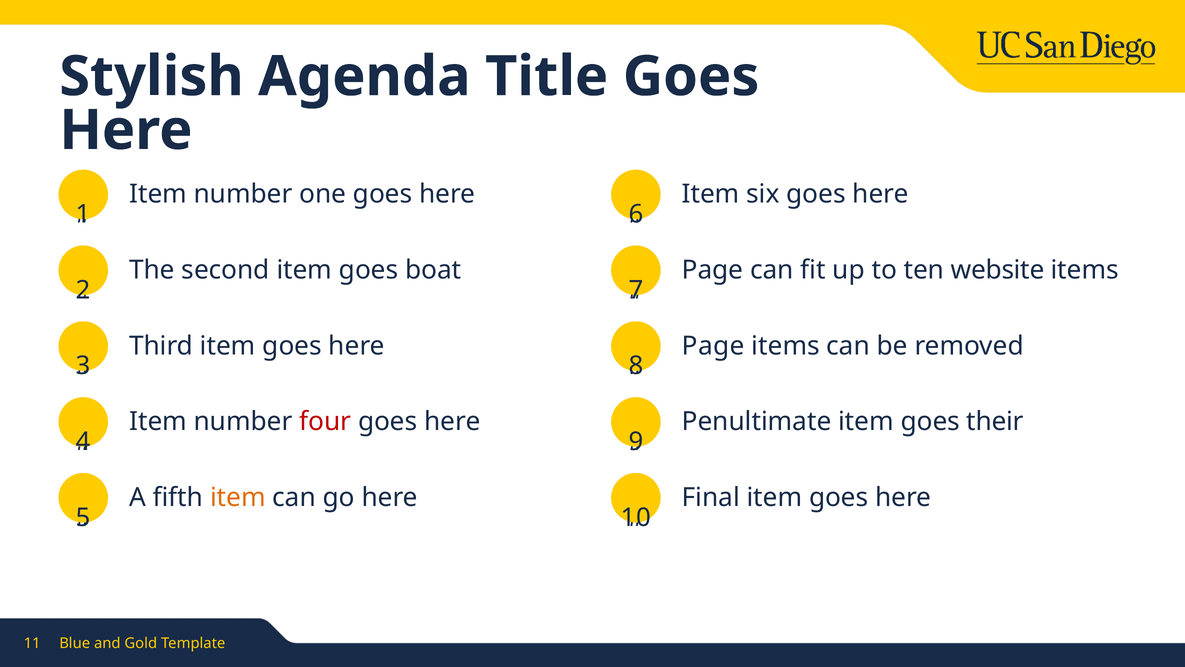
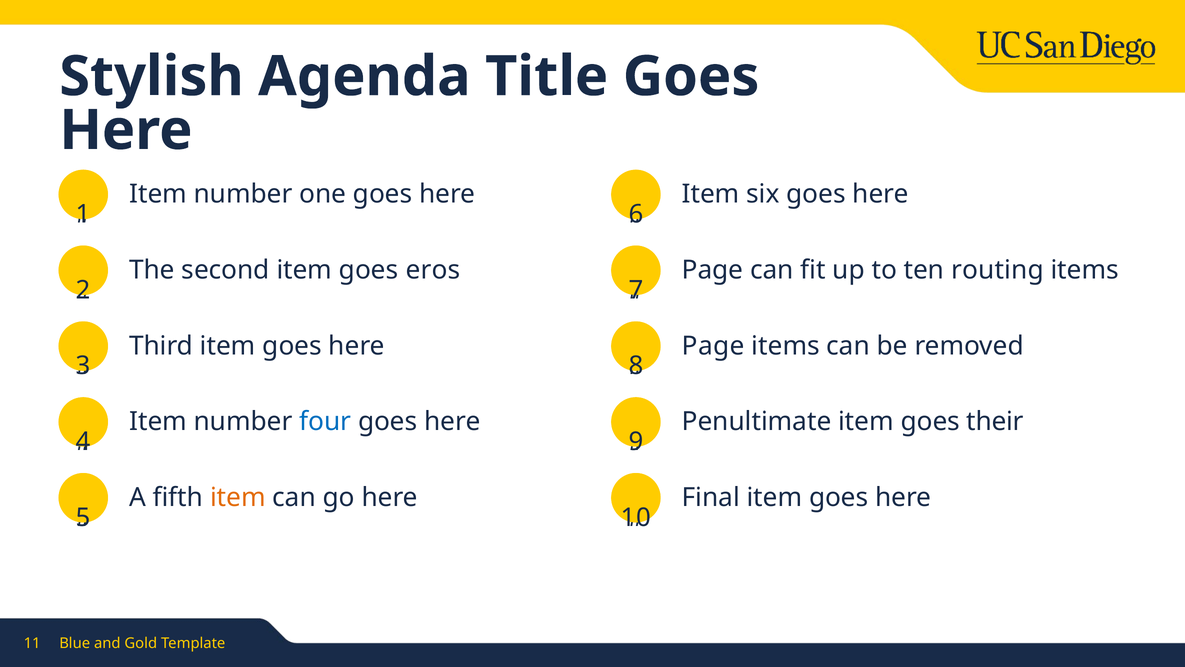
boat: boat -> eros
website: website -> routing
four colour: red -> blue
